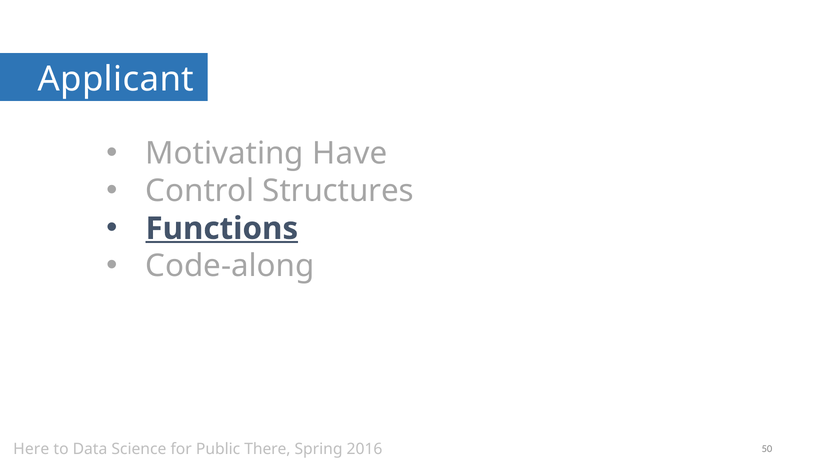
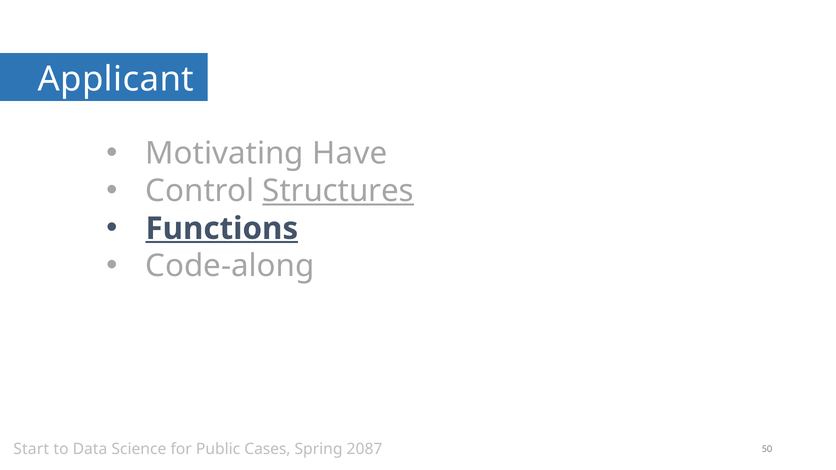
Structures underline: none -> present
Here: Here -> Start
There: There -> Cases
2016: 2016 -> 2087
